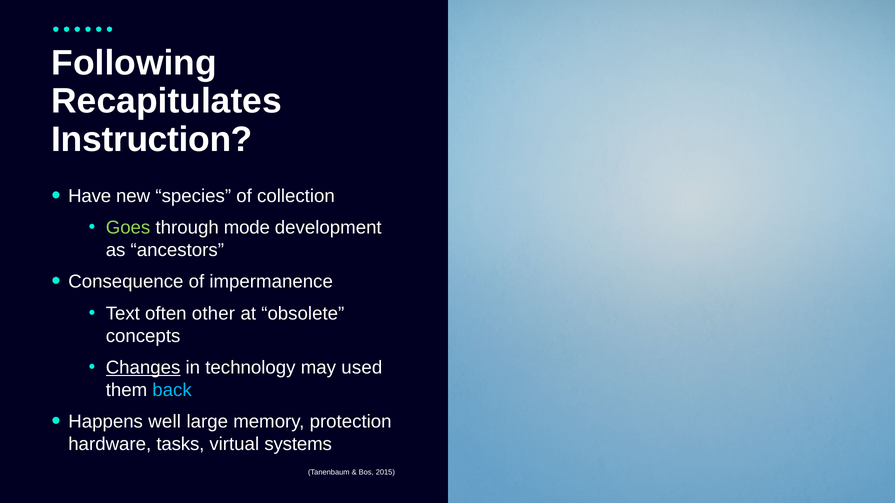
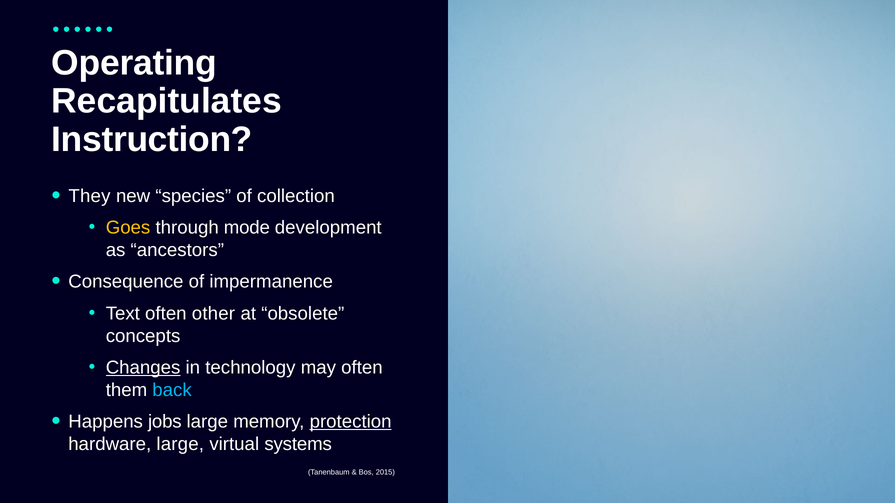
Following: Following -> Operating
Have: Have -> They
Goes colour: light green -> yellow
may used: used -> often
well: well -> jobs
protection underline: none -> present
hardware tasks: tasks -> large
